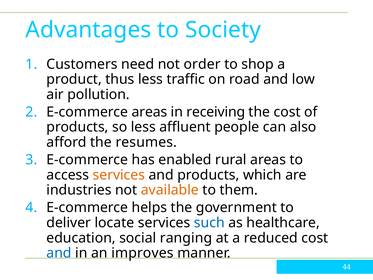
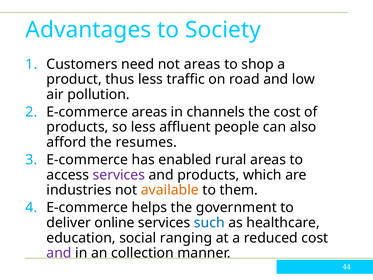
not order: order -> areas
receiving: receiving -> channels
services at (119, 175) colour: orange -> purple
locate: locate -> online
and at (59, 253) colour: blue -> purple
improves: improves -> collection
